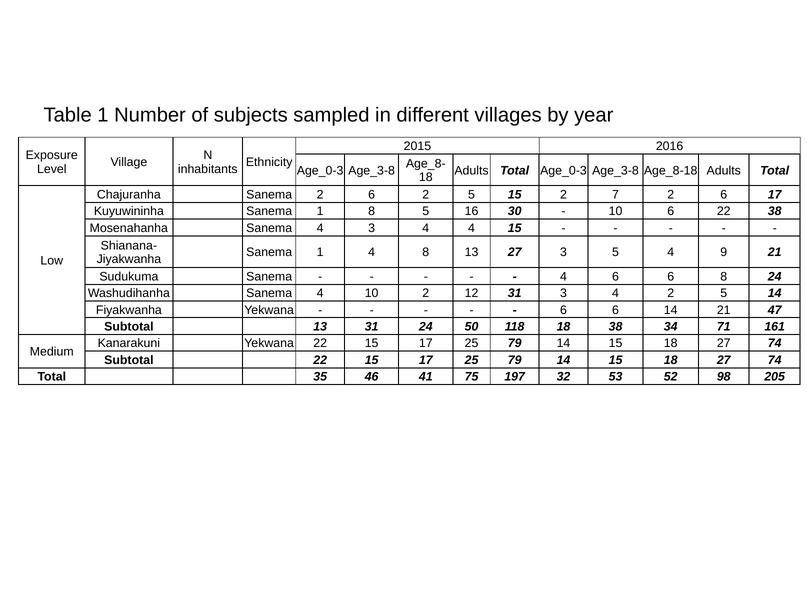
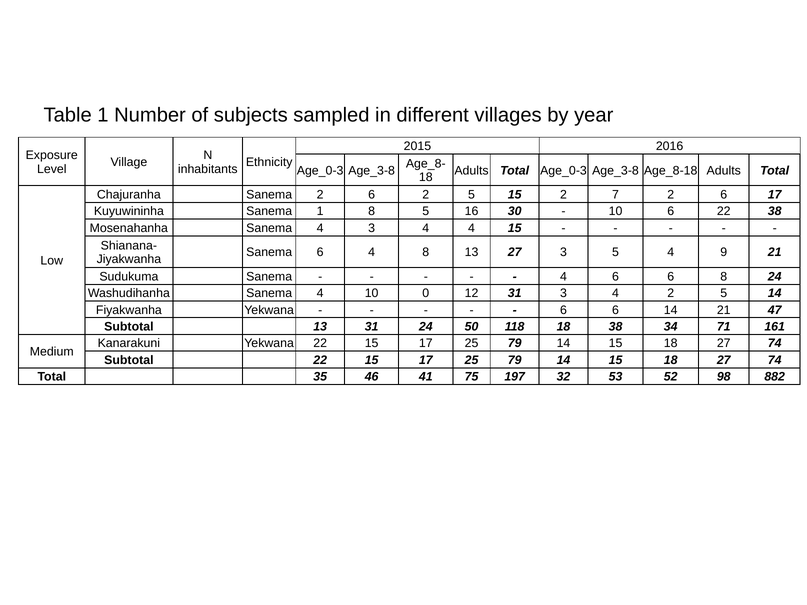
1 at (320, 252): 1 -> 6
10 2: 2 -> 0
205: 205 -> 882
